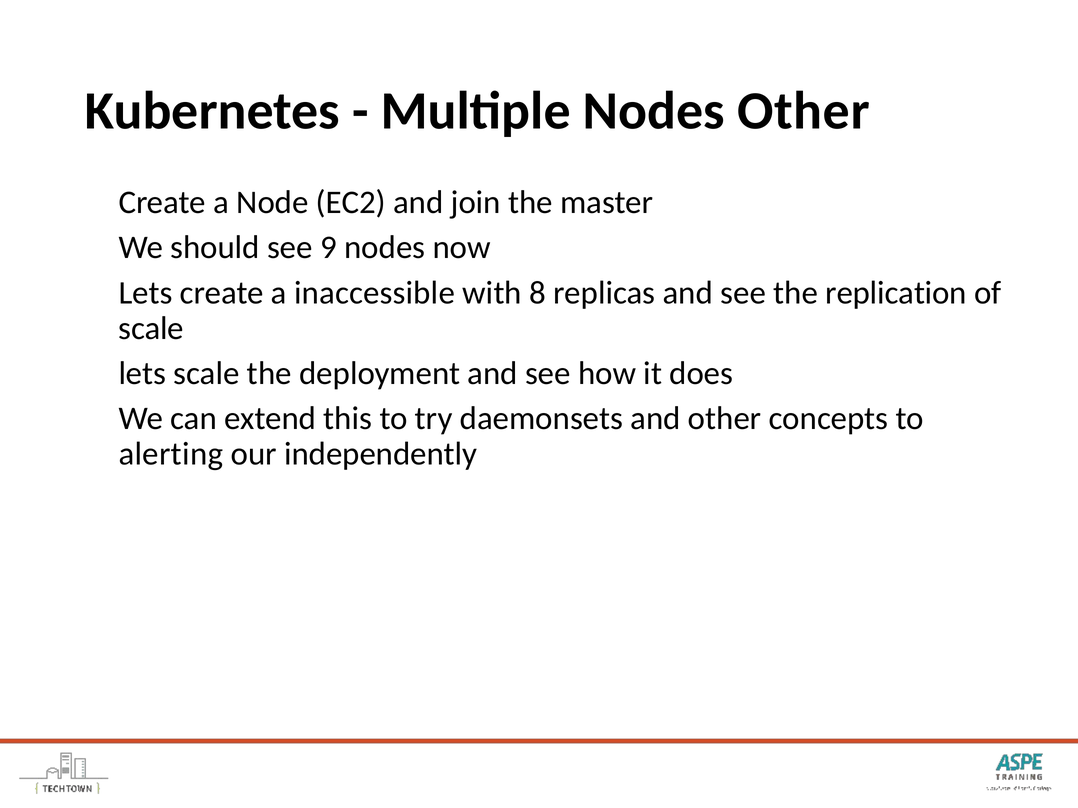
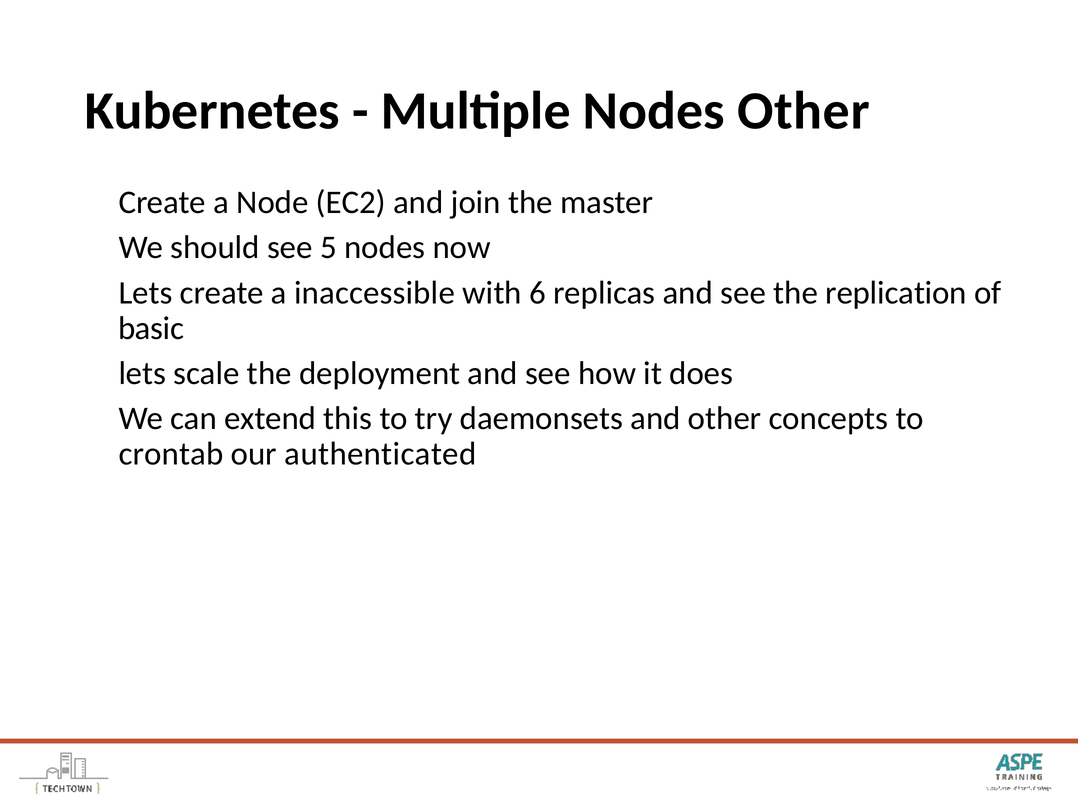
9: 9 -> 5
8: 8 -> 6
scale at (151, 328): scale -> basic
alerting: alerting -> crontab
independently: independently -> authenticated
